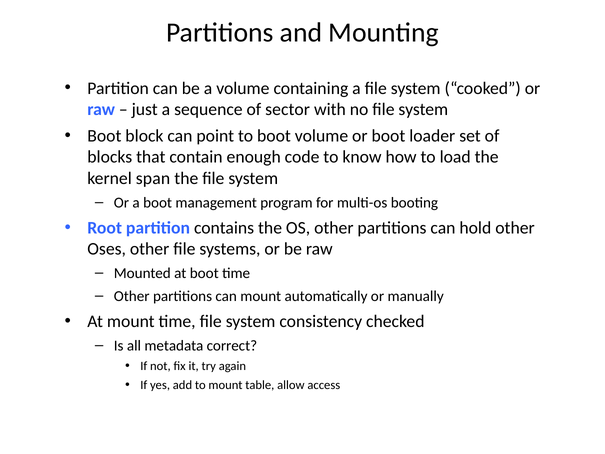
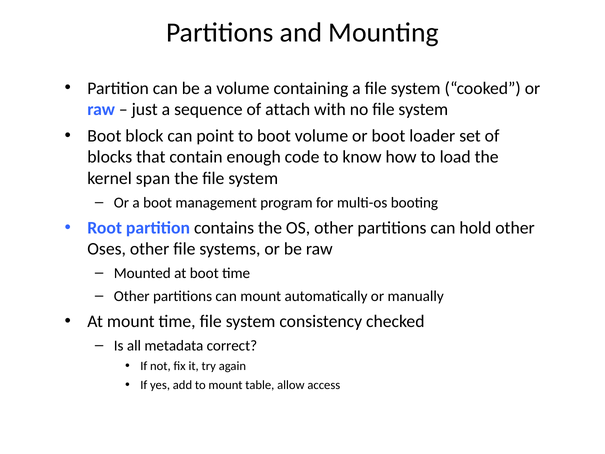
sector: sector -> attach
